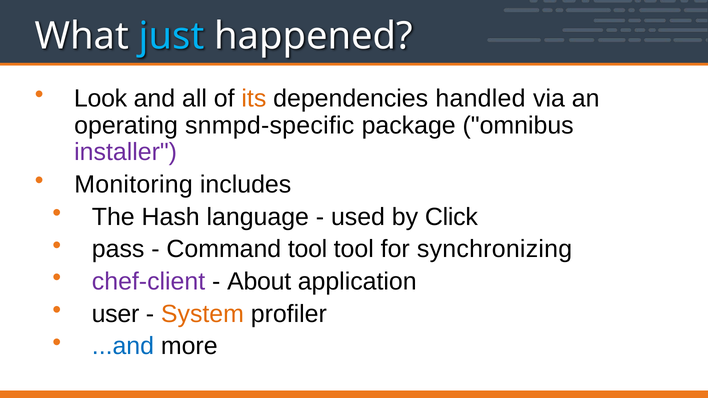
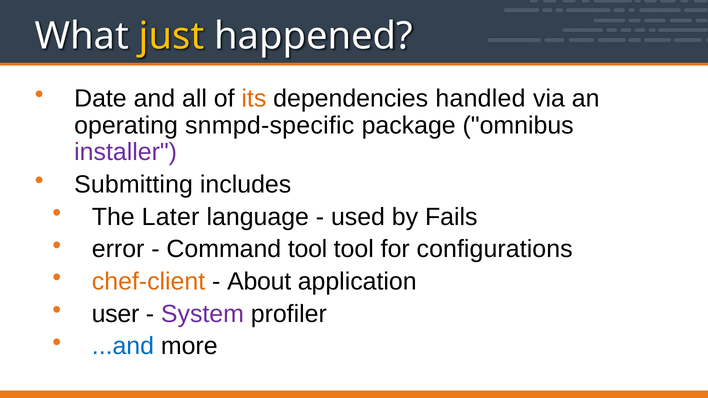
just colour: light blue -> yellow
Look: Look -> Date
Monitoring: Monitoring -> Submitting
Hash: Hash -> Later
Click: Click -> Fails
pass: pass -> error
synchronizing: synchronizing -> configurations
chef-client colour: purple -> orange
System colour: orange -> purple
